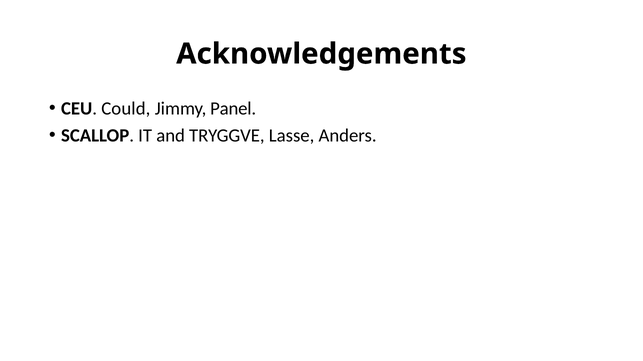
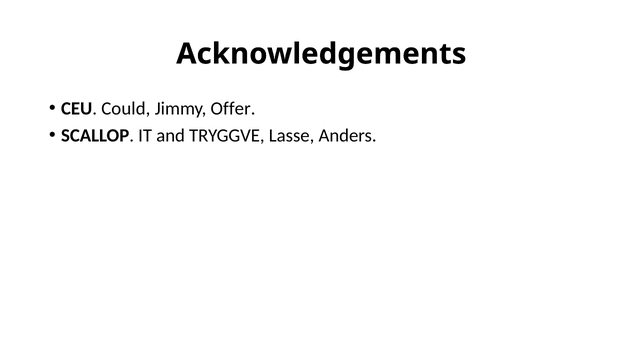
Panel: Panel -> Offer
